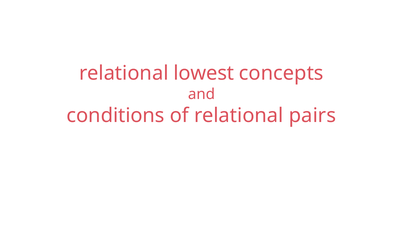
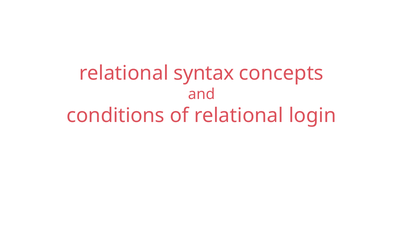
lowest: lowest -> syntax
pairs: pairs -> login
